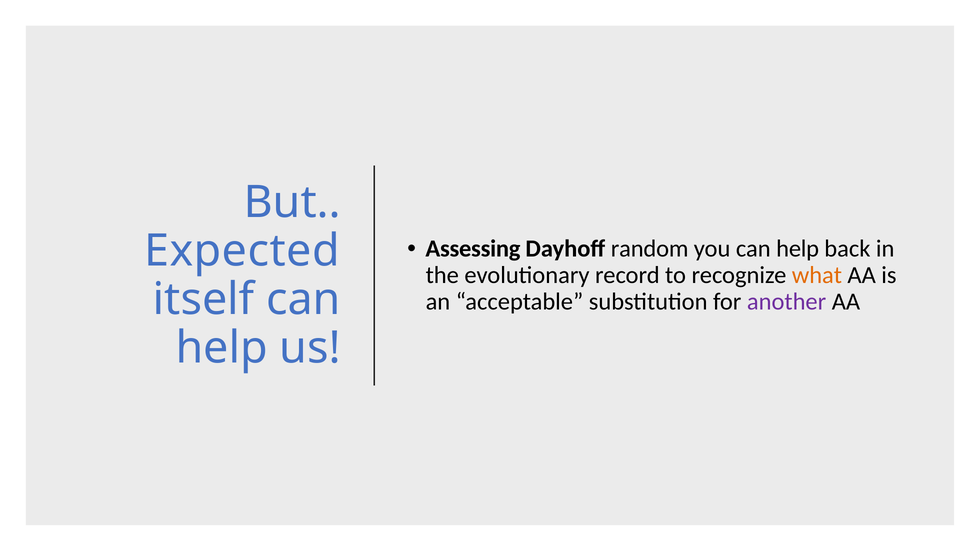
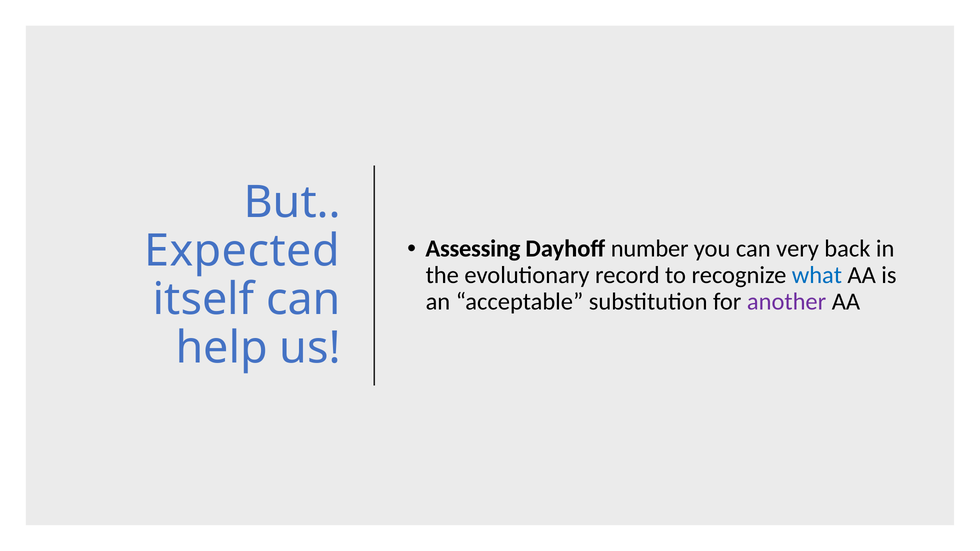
random: random -> number
you can help: help -> very
what colour: orange -> blue
